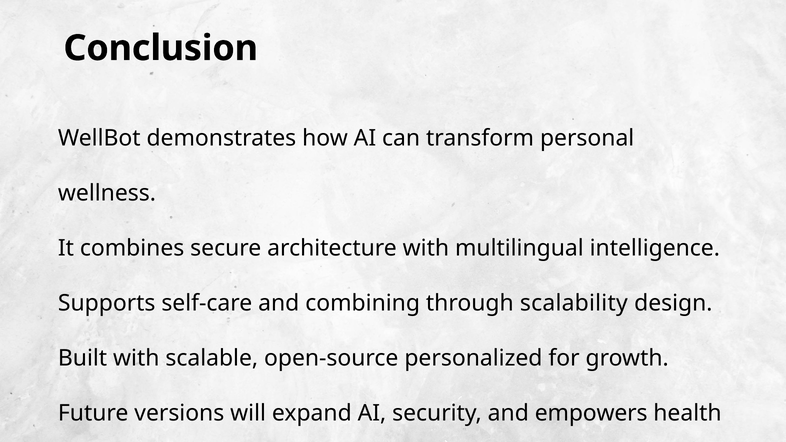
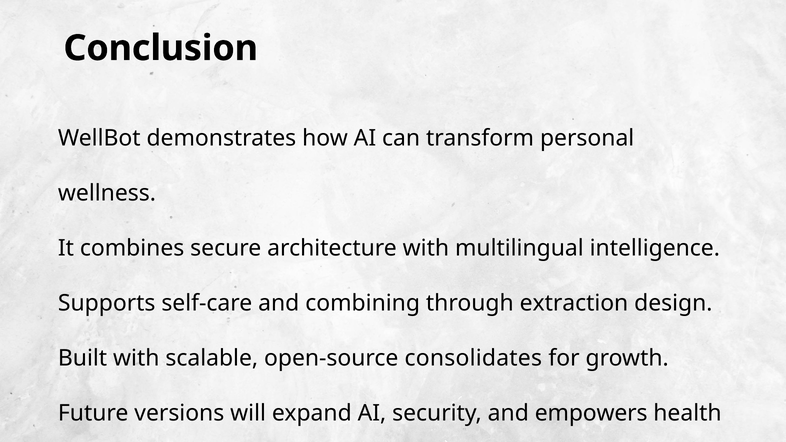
scalability: scalability -> extraction
personalized: personalized -> consolidates
